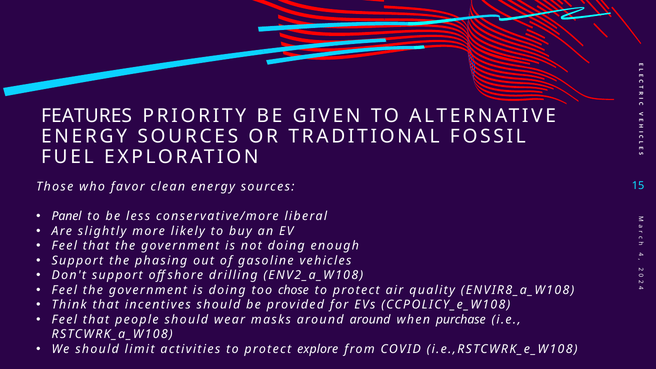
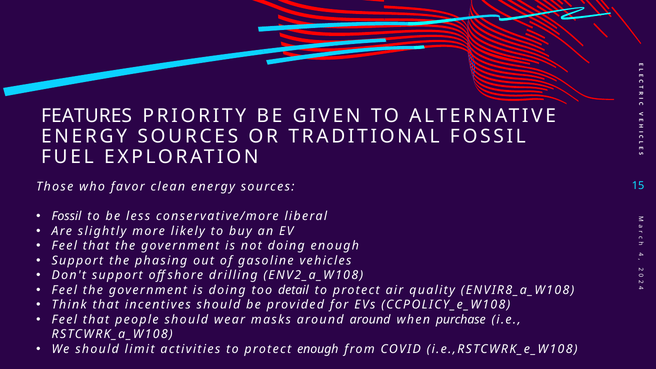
Panel at (67, 216): Panel -> Fossil
chose: chose -> detail
protect explore: explore -> enough
